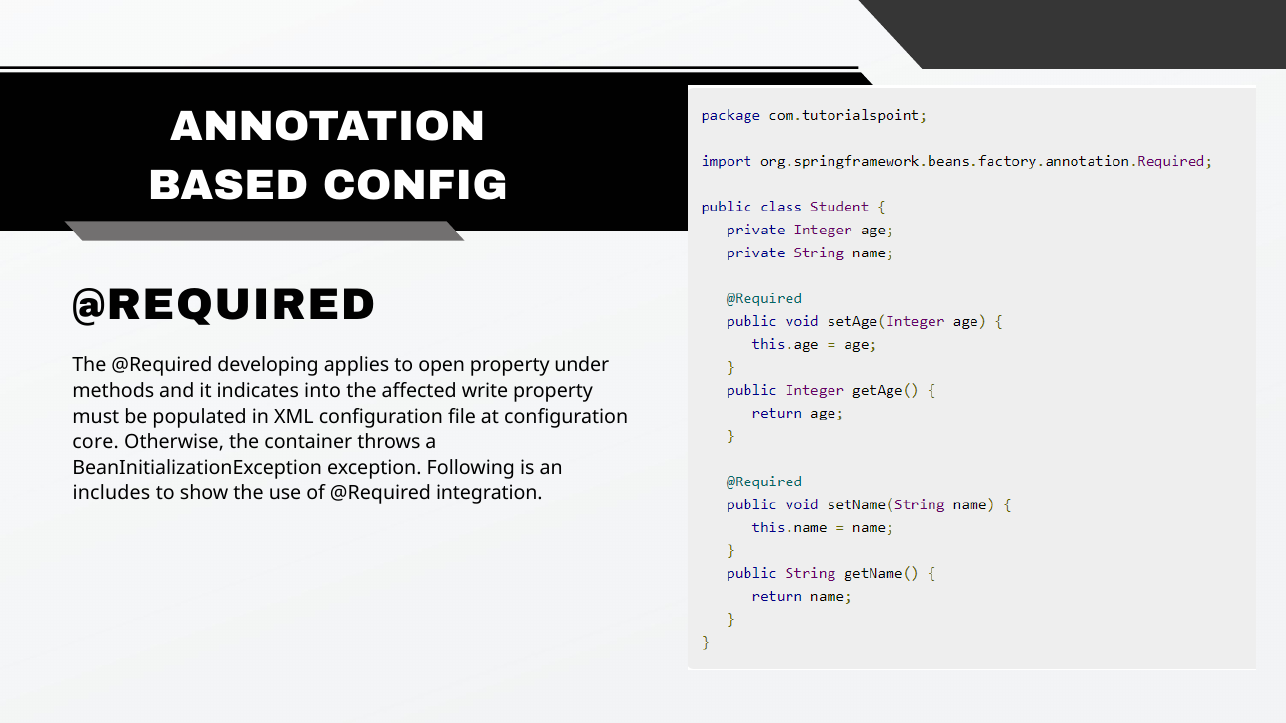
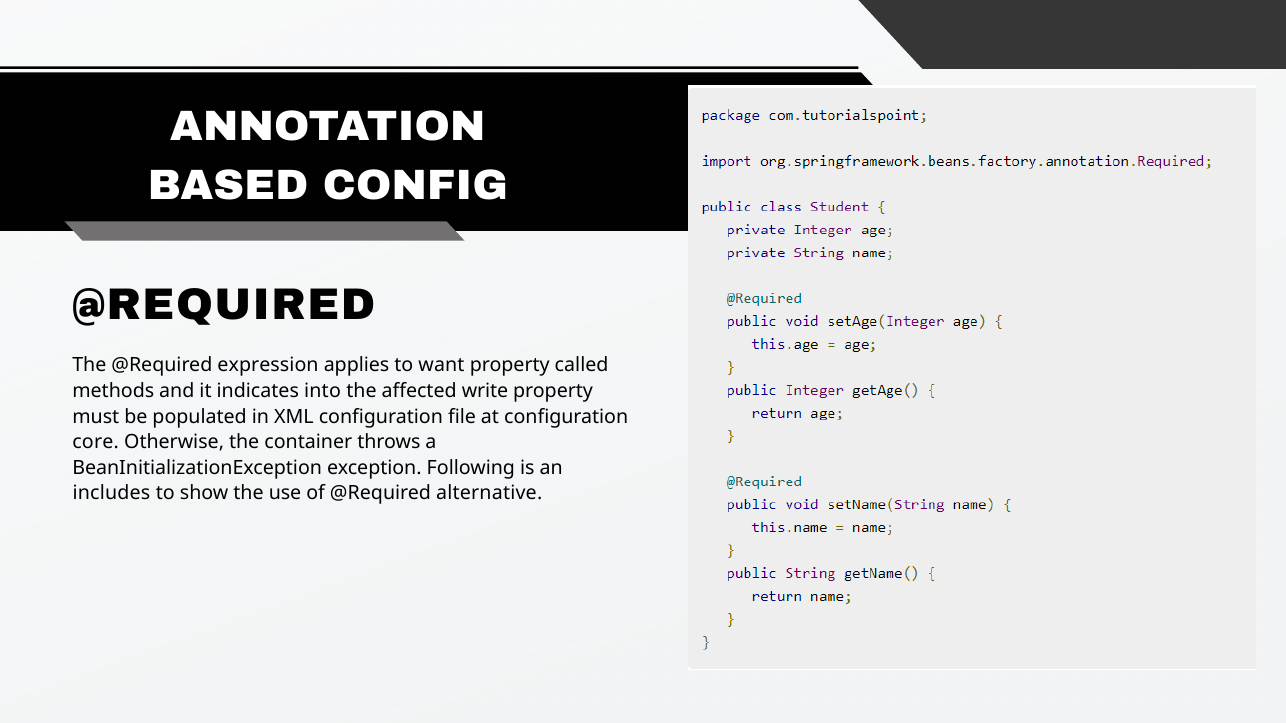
developing: developing -> expression
open: open -> want
under: under -> called
integration: integration -> alternative
